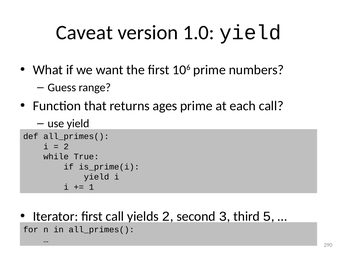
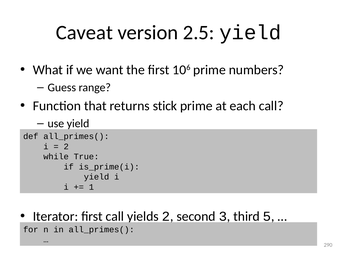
1.0: 1.0 -> 2.5
ages: ages -> stick
